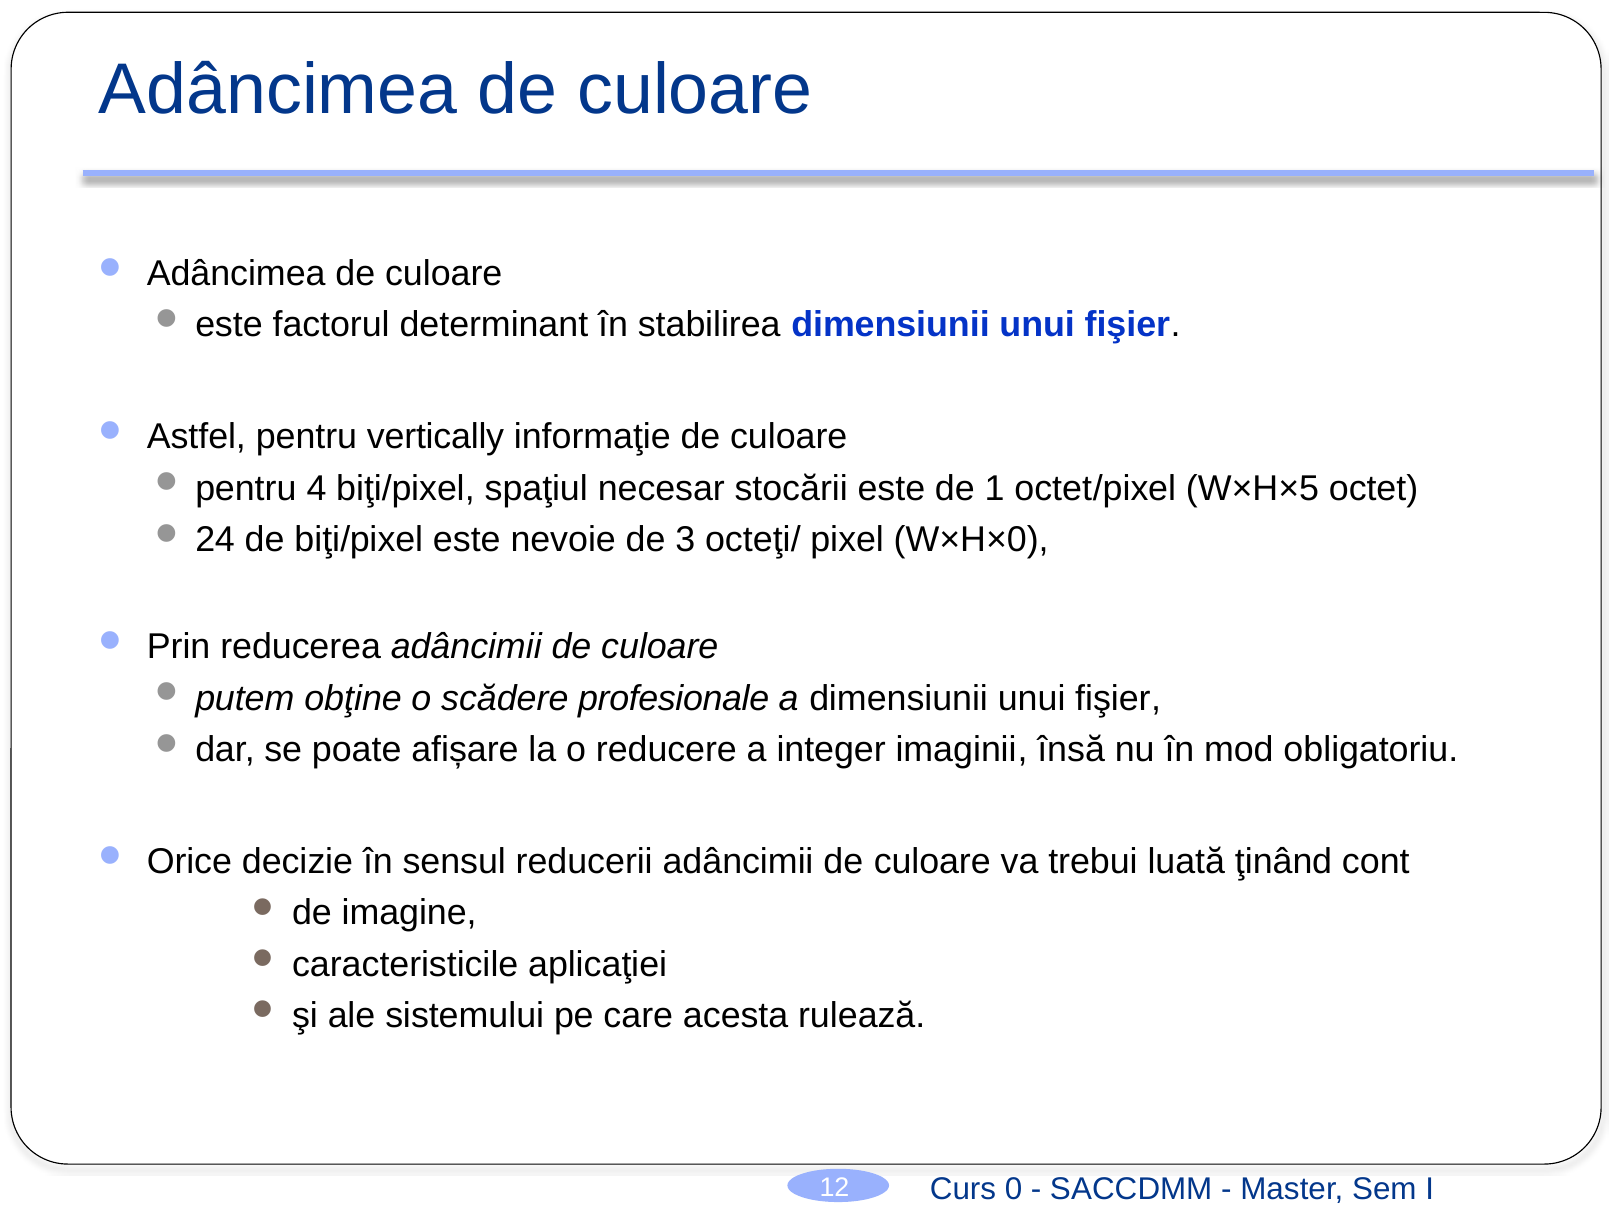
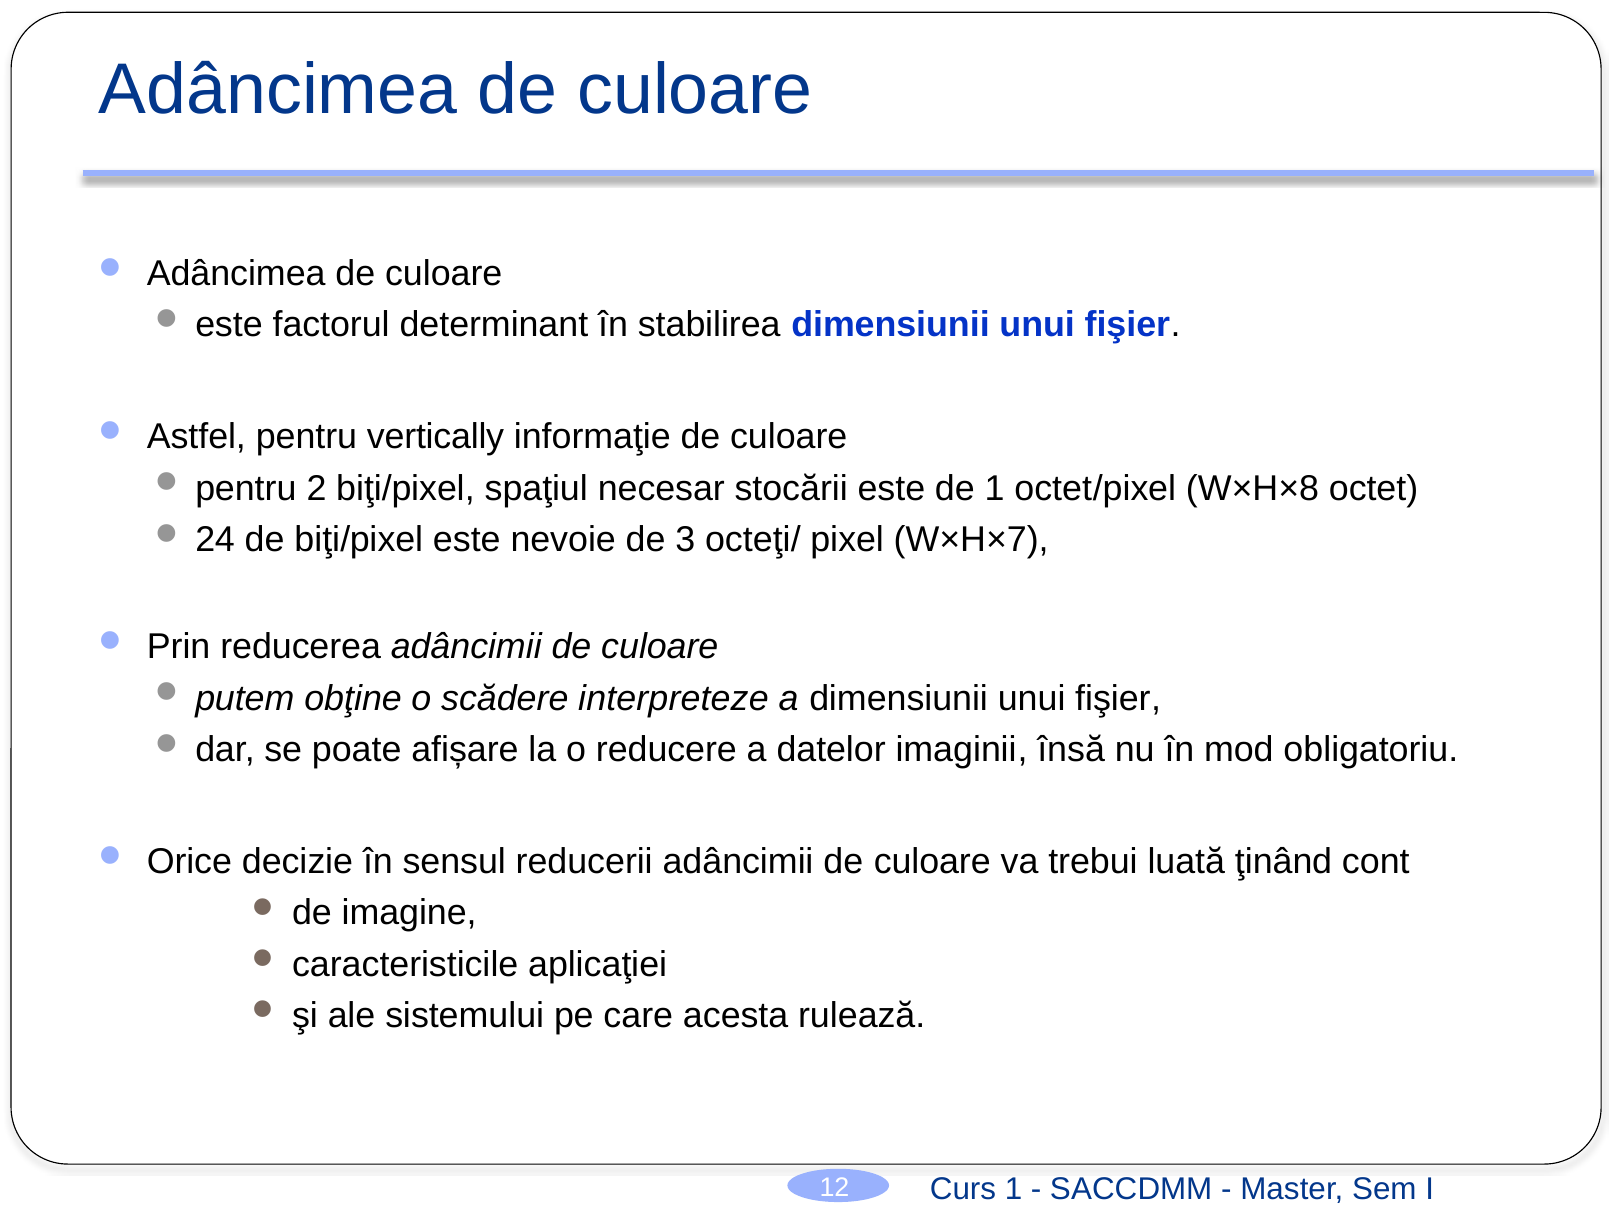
4: 4 -> 2
W×H×5: W×H×5 -> W×H×8
W×H×0: W×H×0 -> W×H×7
profesionale: profesionale -> interpreteze
integer: integer -> datelor
Curs 0: 0 -> 1
